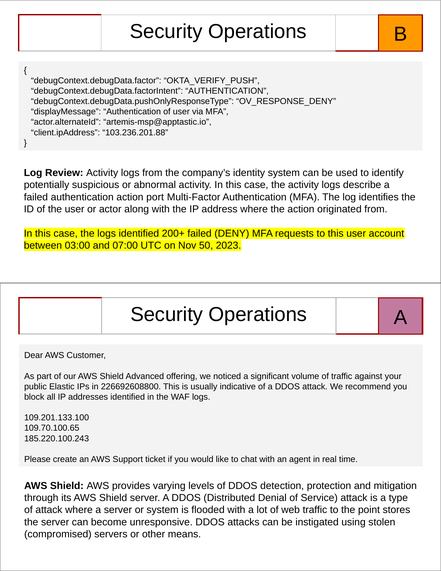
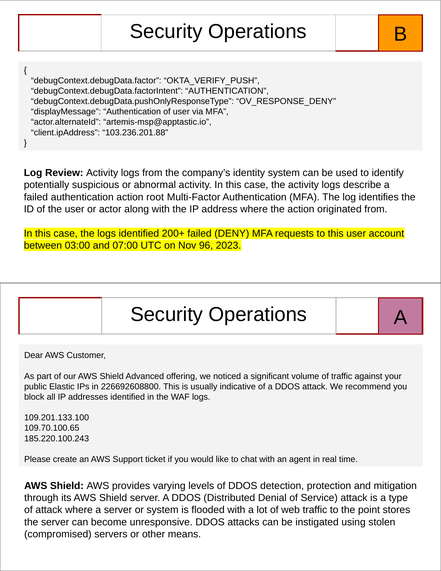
port: port -> root
50: 50 -> 96
